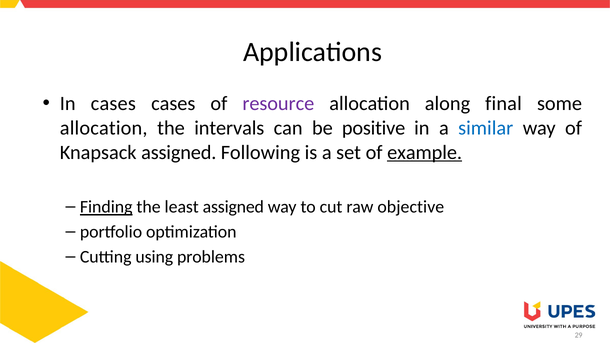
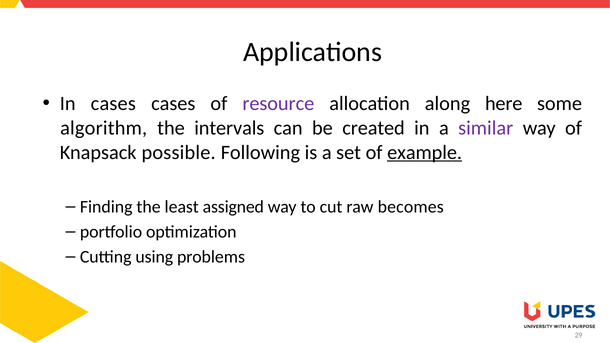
final: final -> here
allocation at (104, 128): allocation -> algorithm
positive: positive -> created
similar colour: blue -> purple
Knapsack assigned: assigned -> possible
Finding underline: present -> none
objective: objective -> becomes
